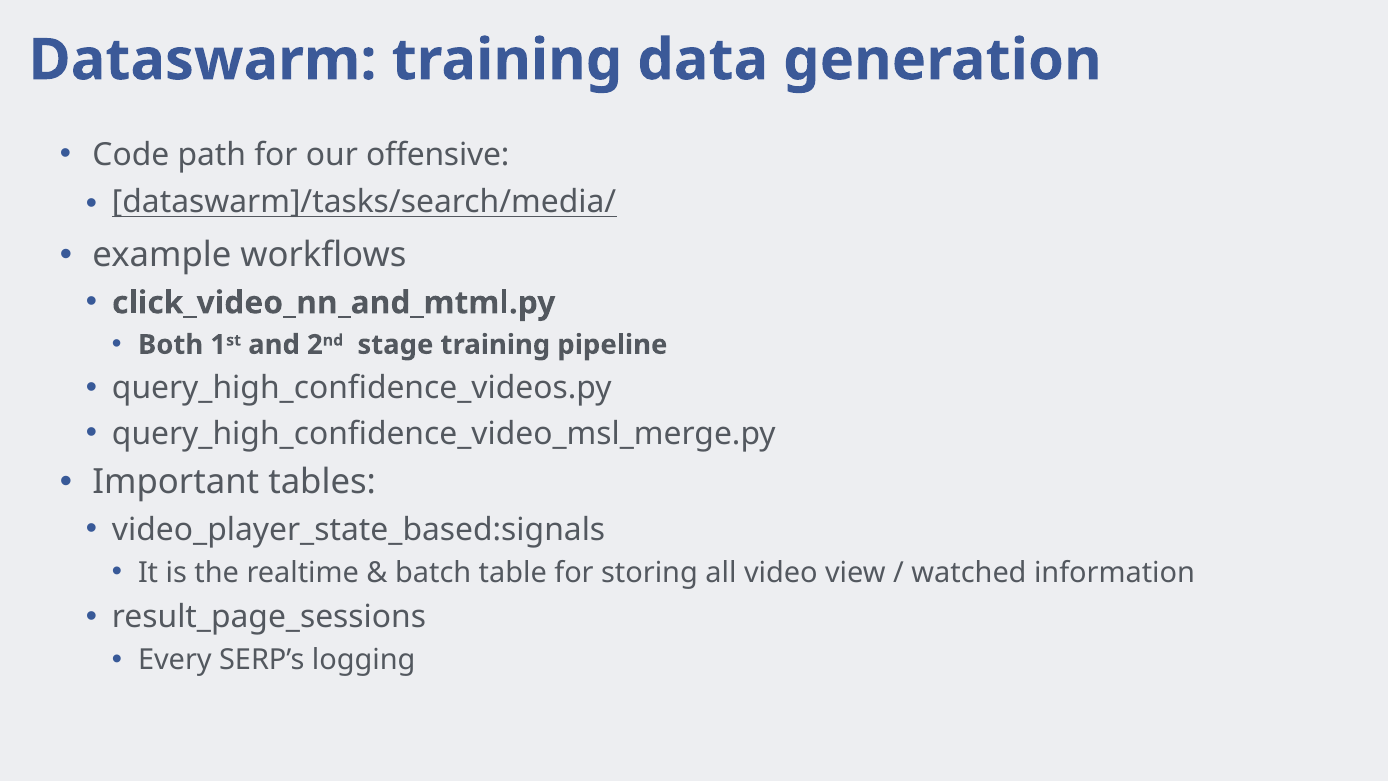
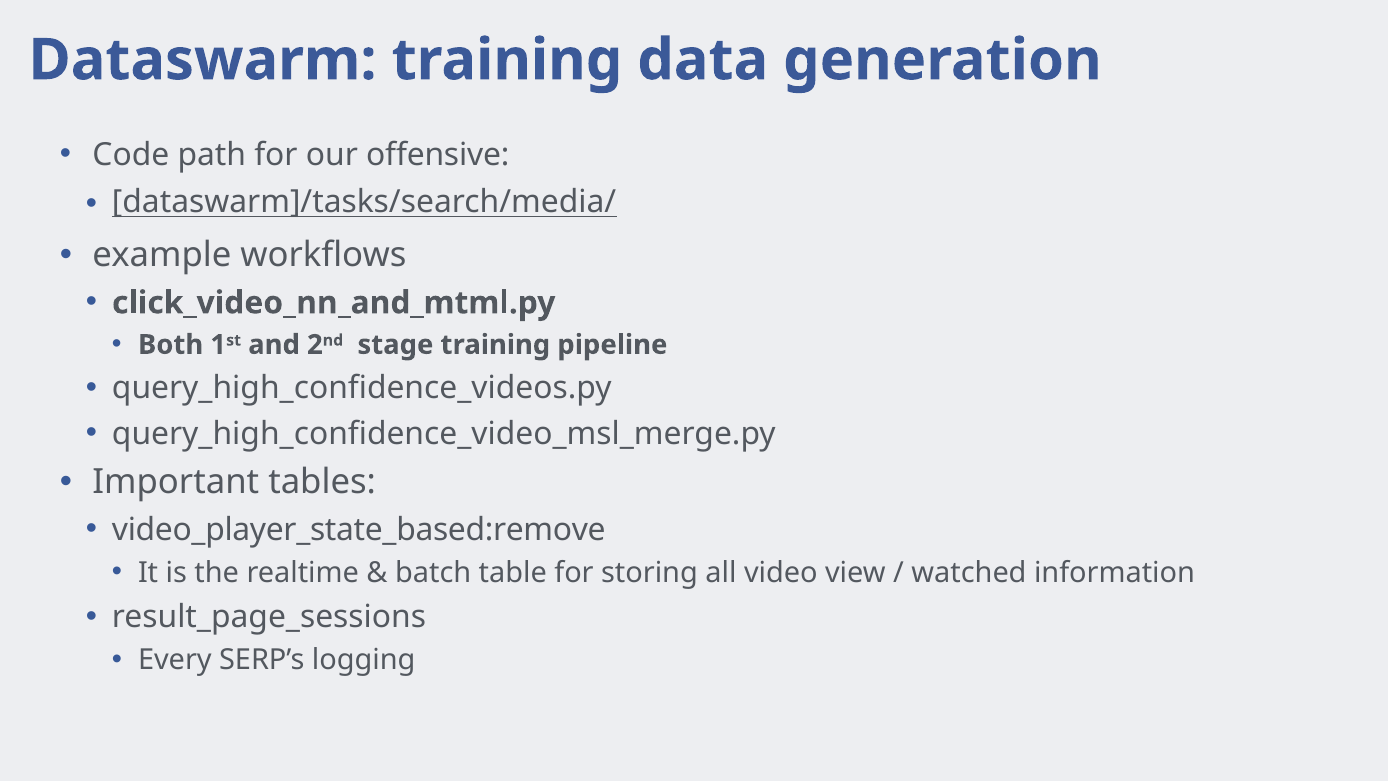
video_player_state_based:signals: video_player_state_based:signals -> video_player_state_based:remove
